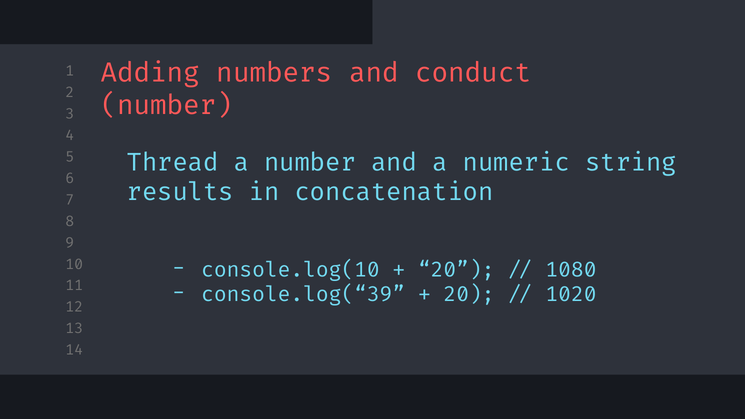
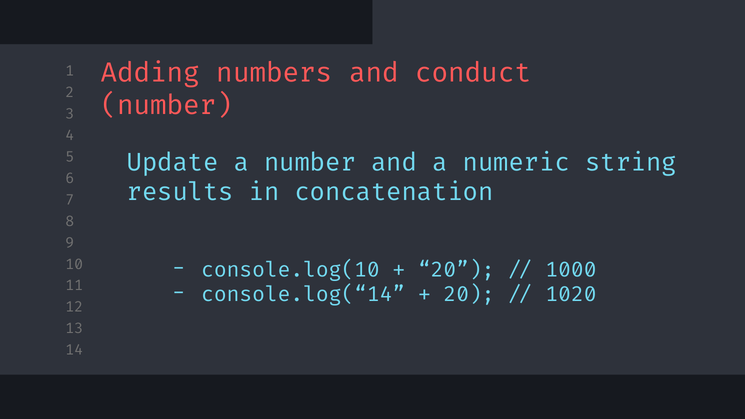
Thread: Thread -> Update
1080: 1080 -> 1000
console.log(“39: console.log(“39 -> console.log(“14
